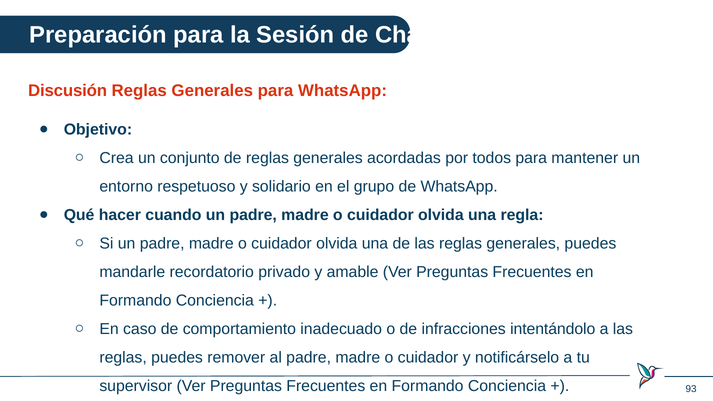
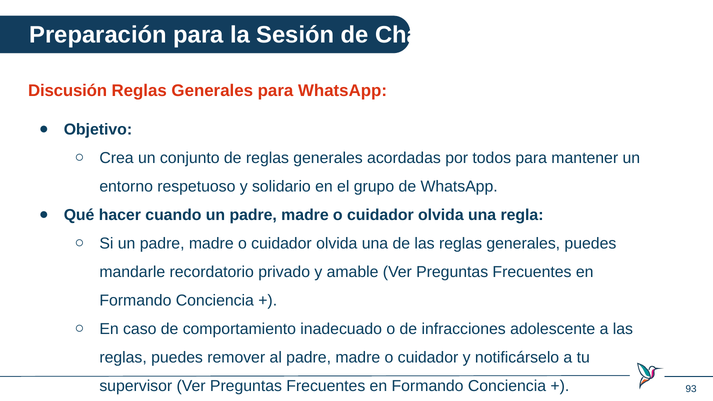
intentándolo: intentándolo -> adolescente
